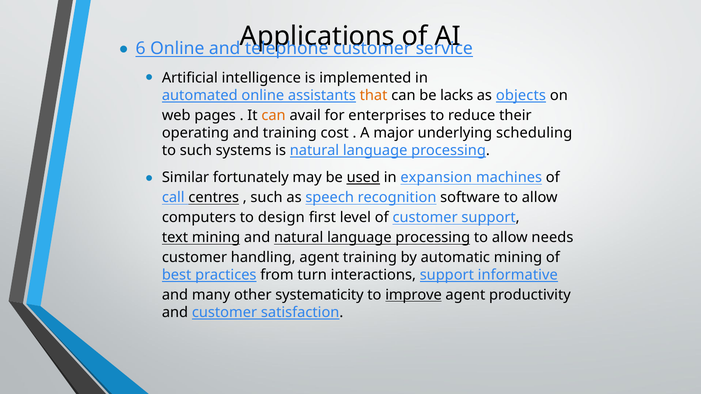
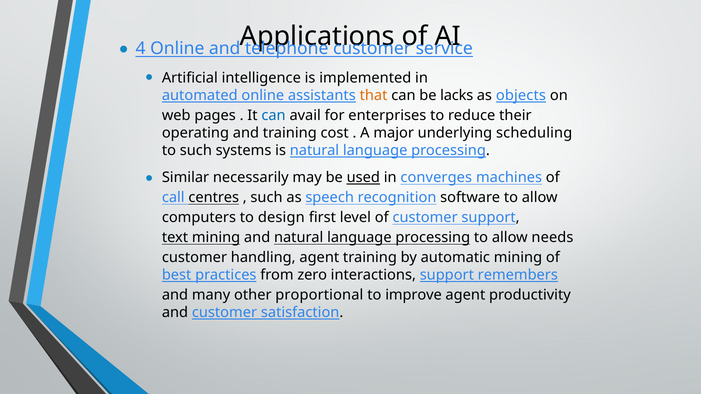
6: 6 -> 4
can at (274, 115) colour: orange -> blue
fortunately: fortunately -> necessarily
expansion: expansion -> converges
turn: turn -> zero
informative: informative -> remembers
systematicity: systematicity -> proportional
improve underline: present -> none
